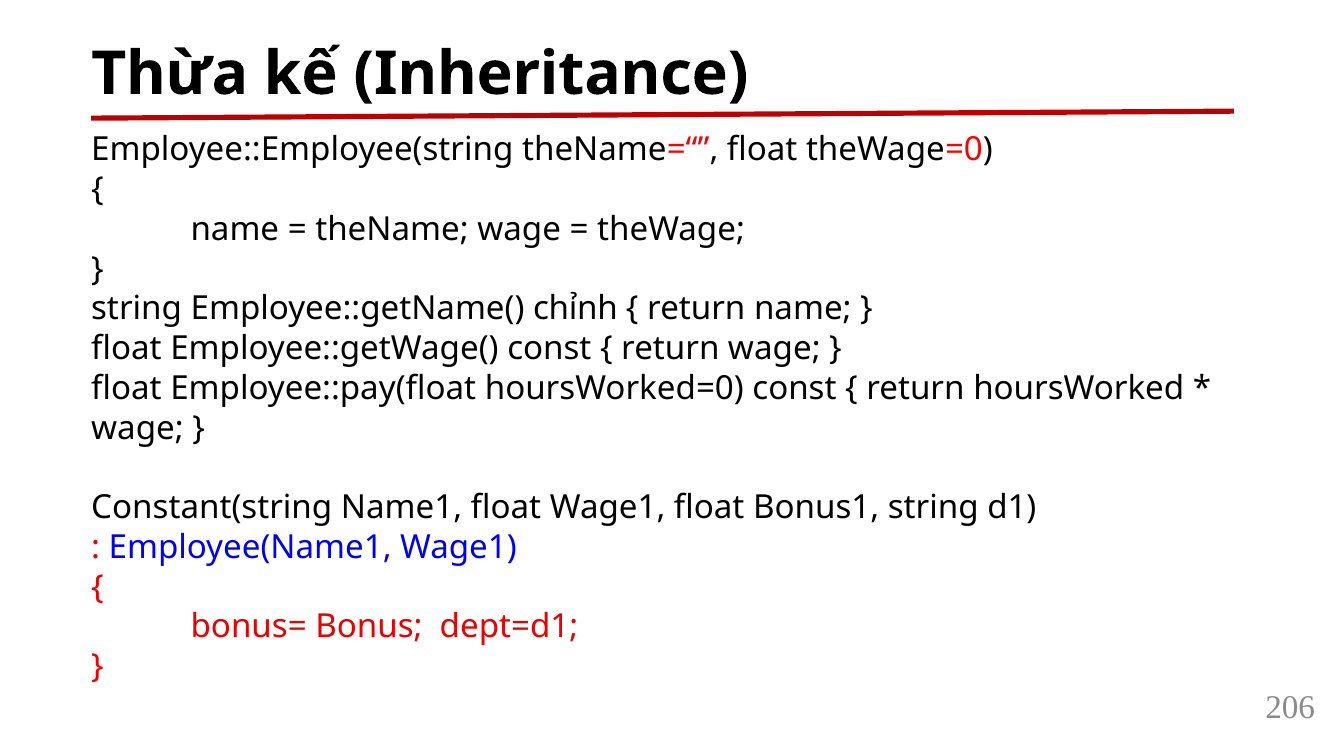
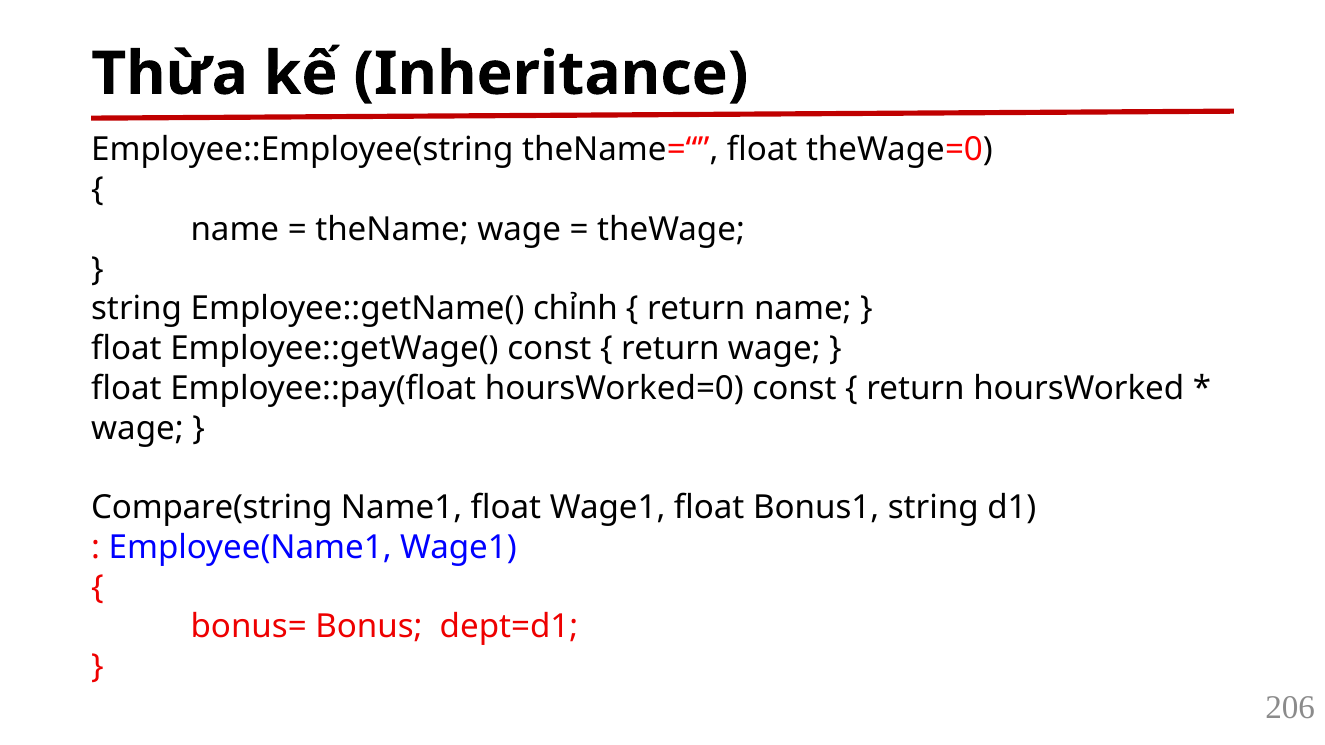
Constant(string: Constant(string -> Compare(string
